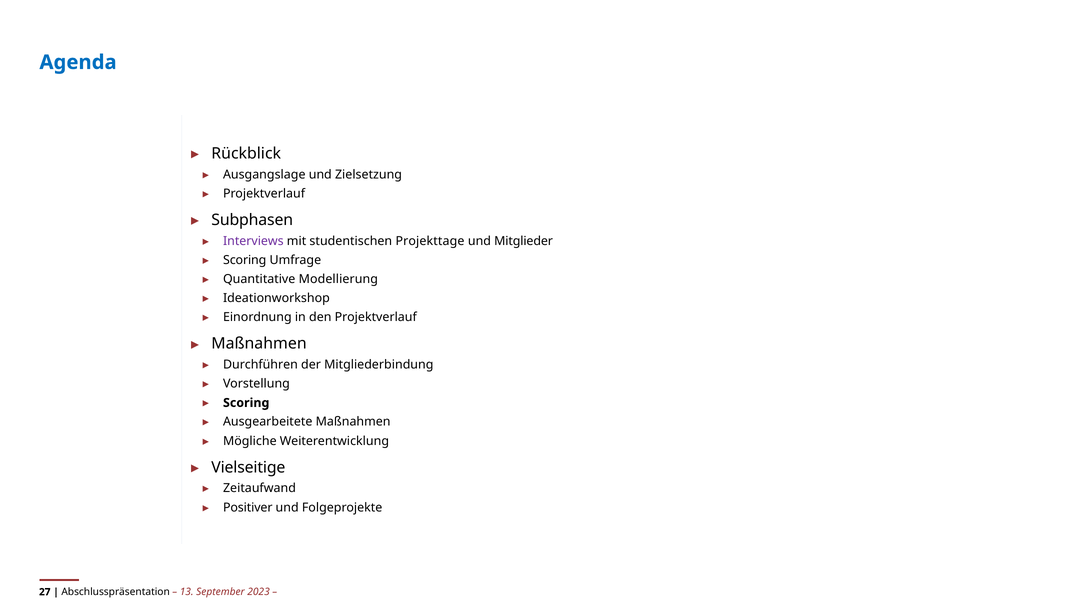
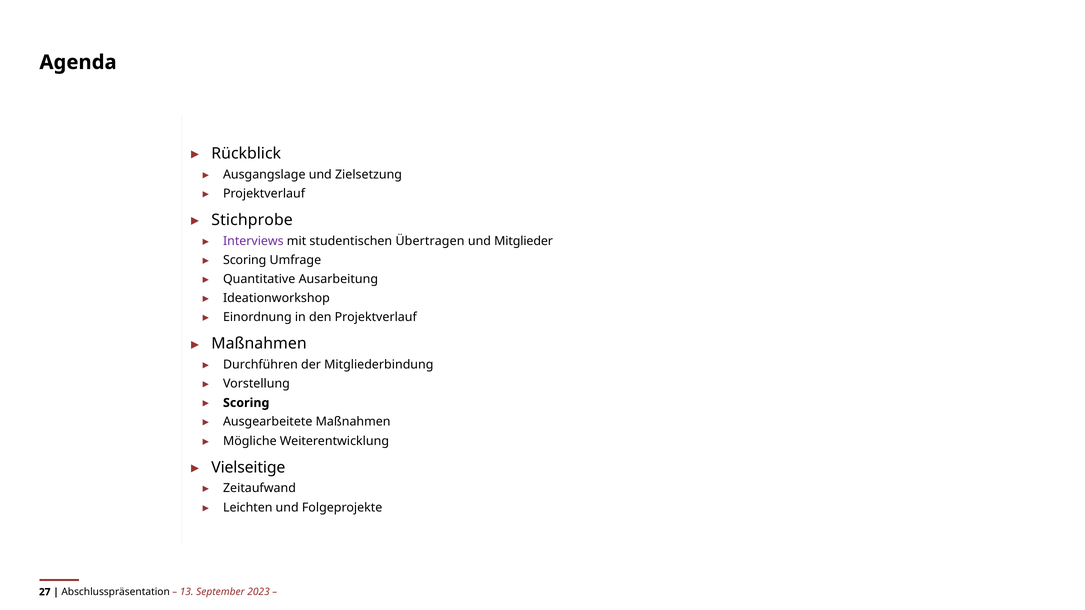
Agenda colour: blue -> black
Subphasen: Subphasen -> Stichprobe
Projekttage: Projekttage -> Übertragen
Modellierung: Modellierung -> Ausarbeitung
Positiver: Positiver -> Leichten
